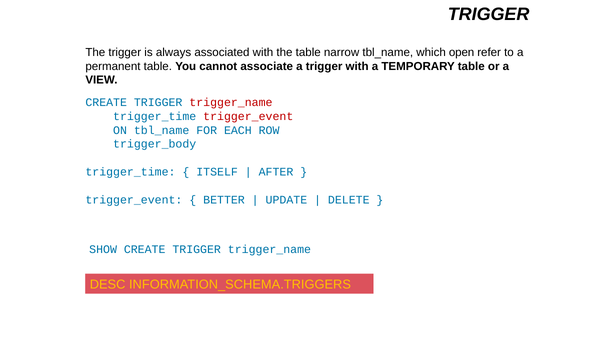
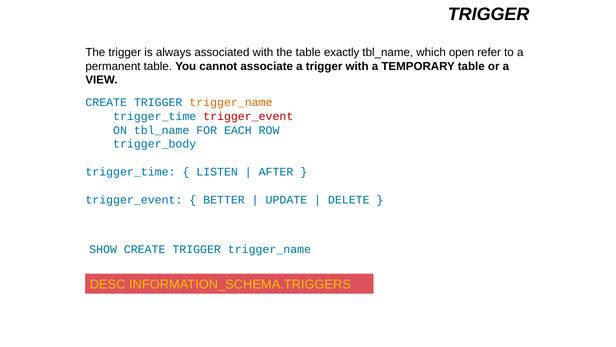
narrow: narrow -> exactly
trigger_name at (231, 102) colour: red -> orange
ITSELF: ITSELF -> LISTEN
